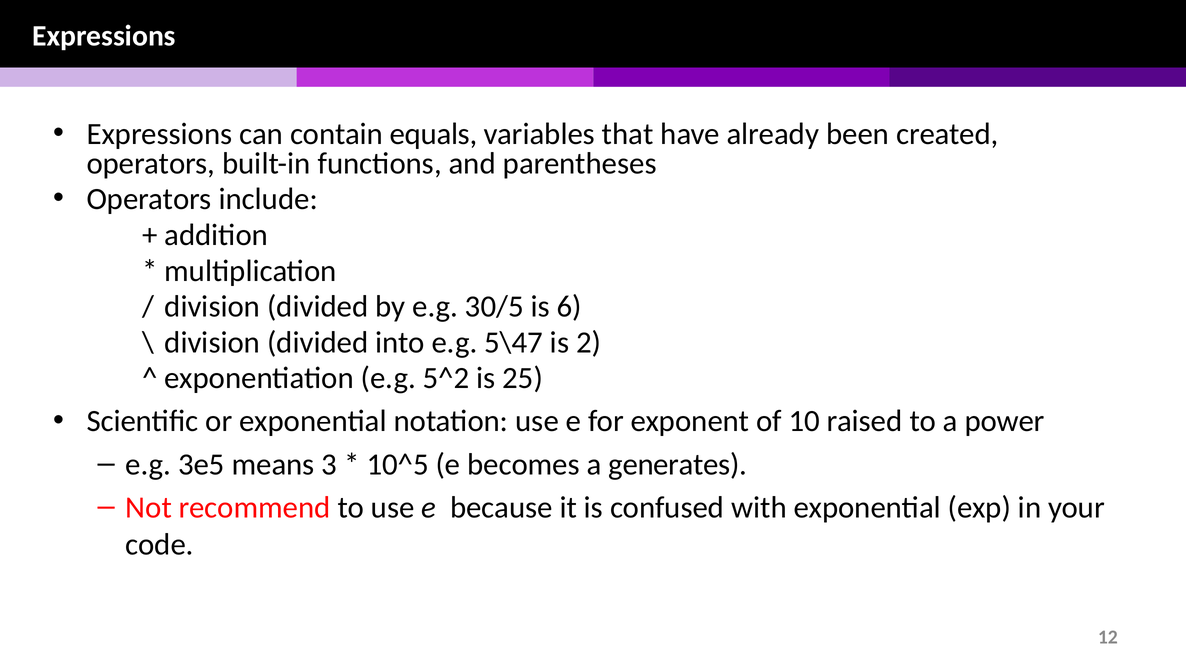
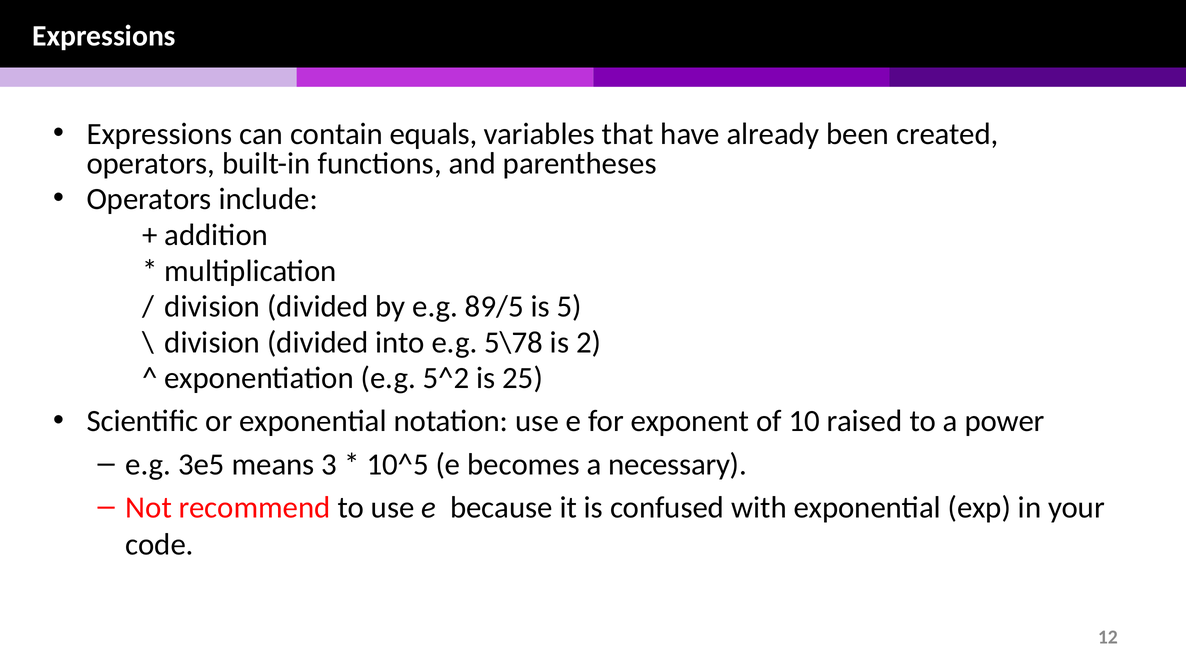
30/5: 30/5 -> 89/5
6: 6 -> 5
5\47: 5\47 -> 5\78
generates: generates -> necessary
